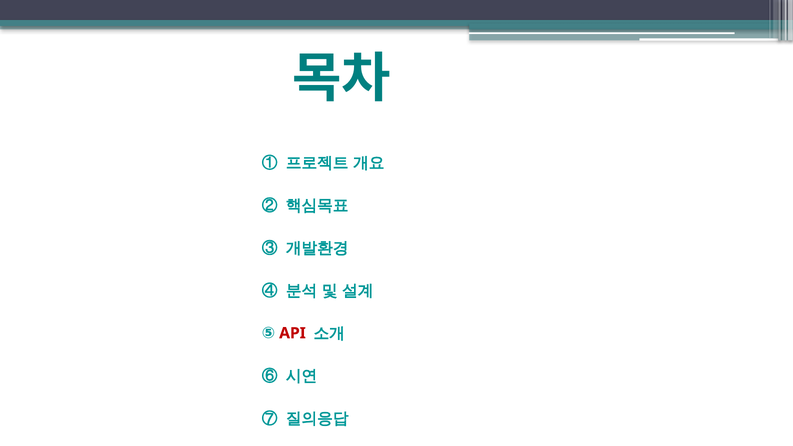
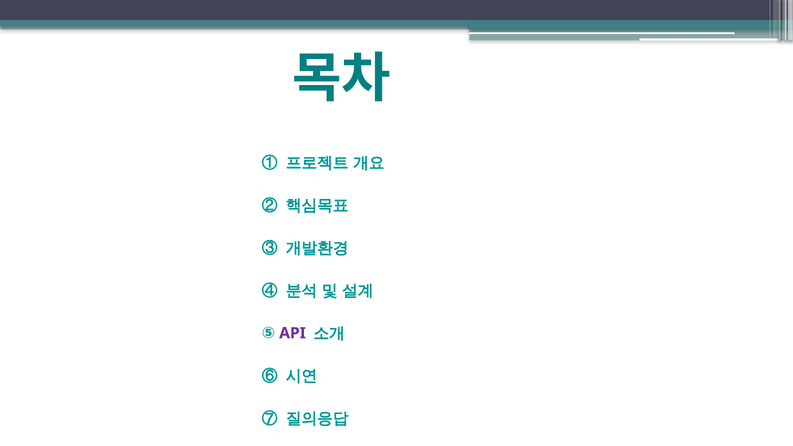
API colour: red -> purple
